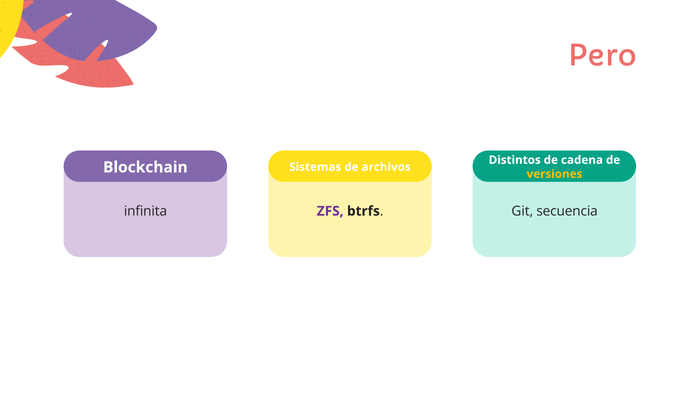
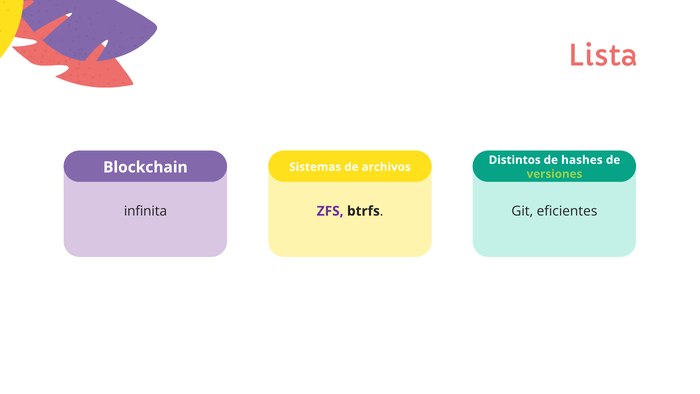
Pero: Pero -> Lista
cadena: cadena -> hashes
versiones colour: yellow -> light green
secuencia: secuencia -> eficientes
